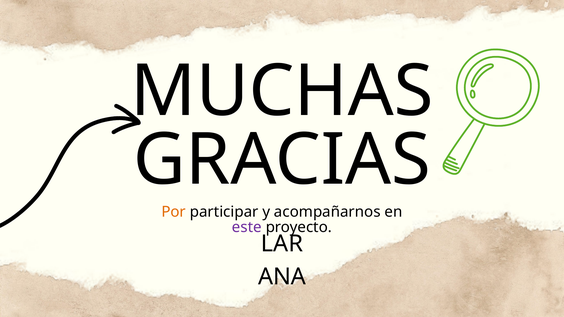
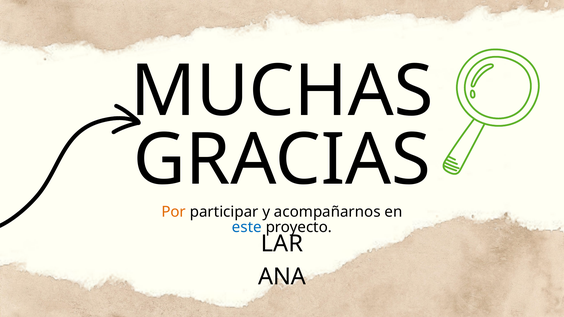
este colour: purple -> blue
